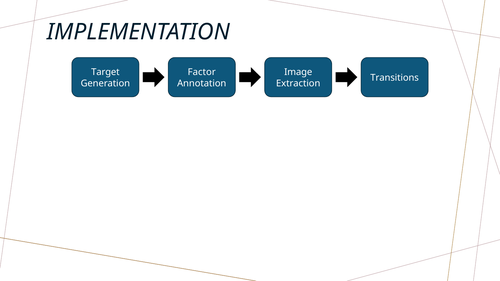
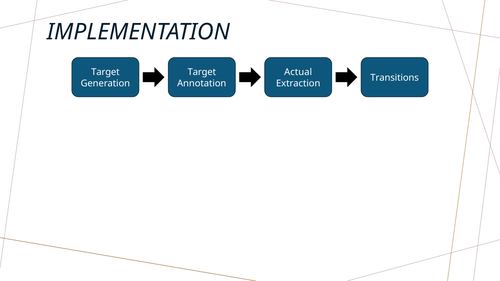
Factor at (202, 72): Factor -> Target
Image: Image -> Actual
